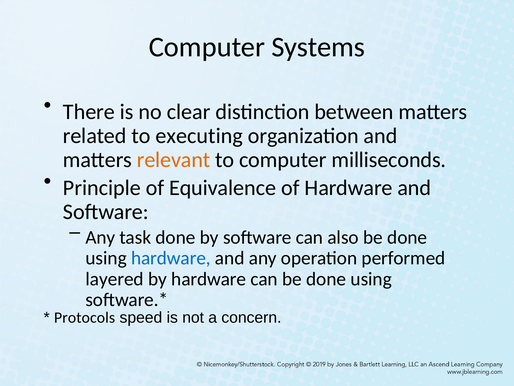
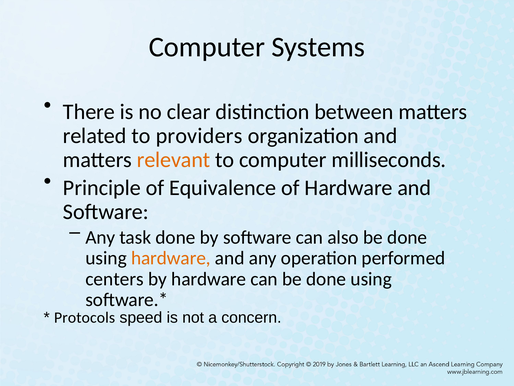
executing: executing -> providers
hardware at (171, 258) colour: blue -> orange
layered: layered -> centers
